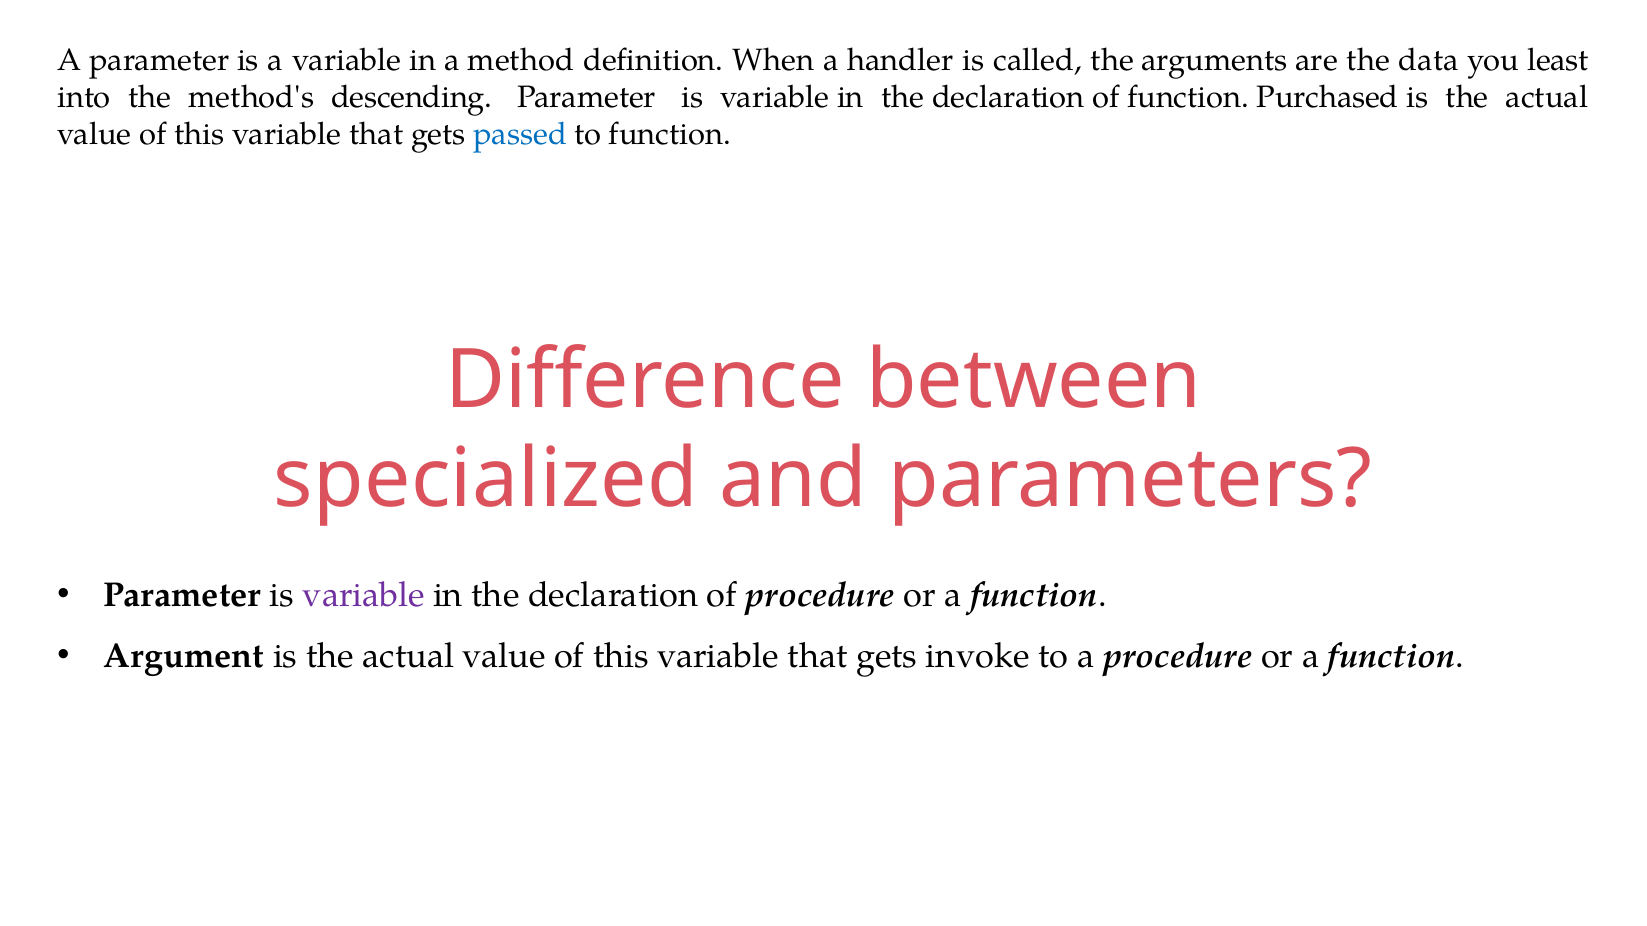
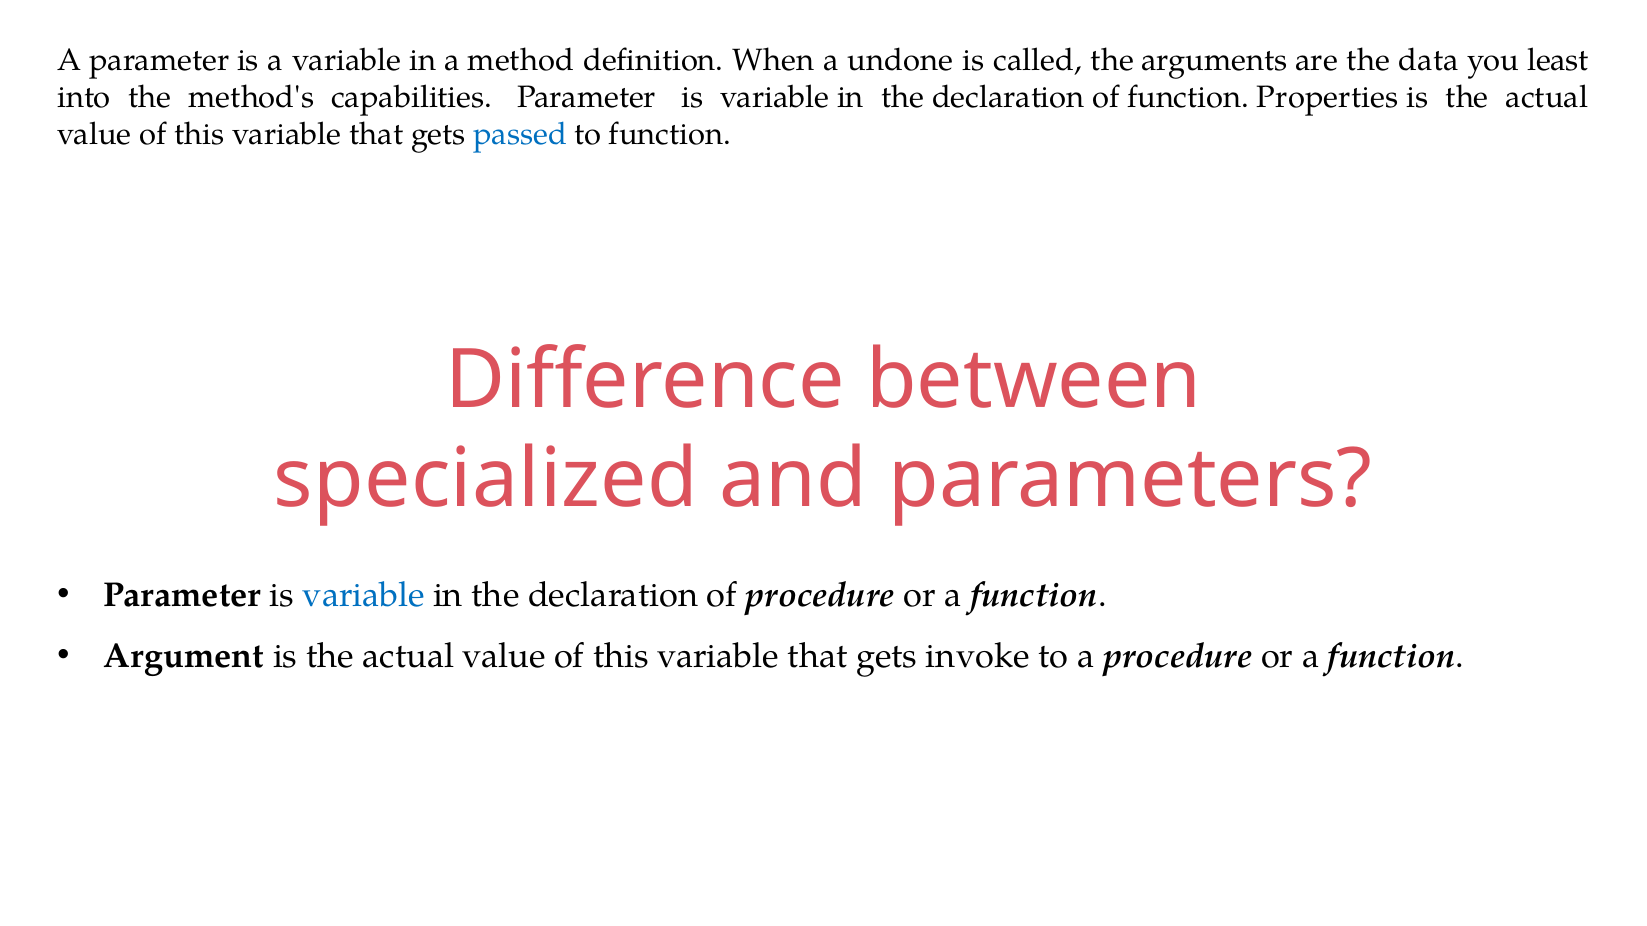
handler: handler -> undone
descending: descending -> capabilities
Purchased: Purchased -> Properties
variable at (364, 595) colour: purple -> blue
